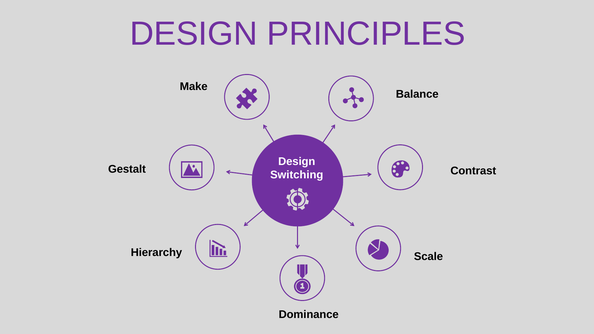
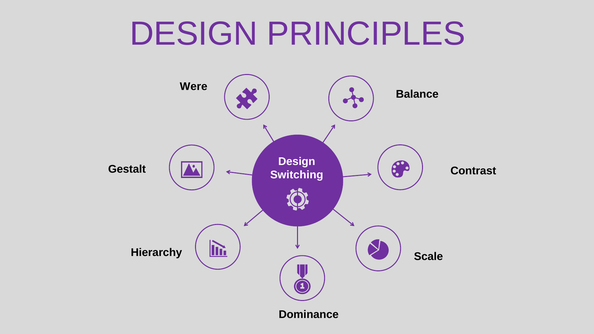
Make: Make -> Were
